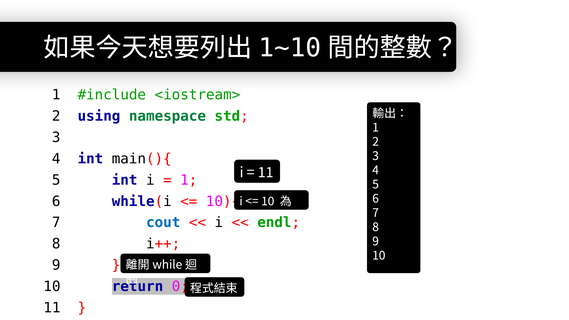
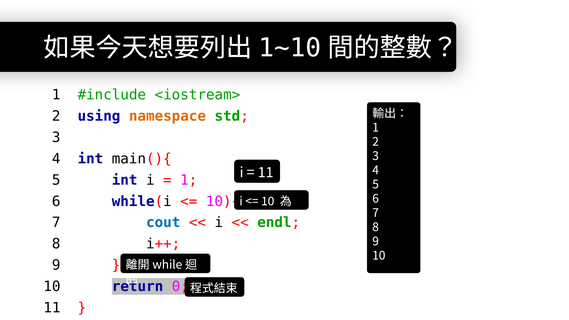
namespace colour: green -> orange
